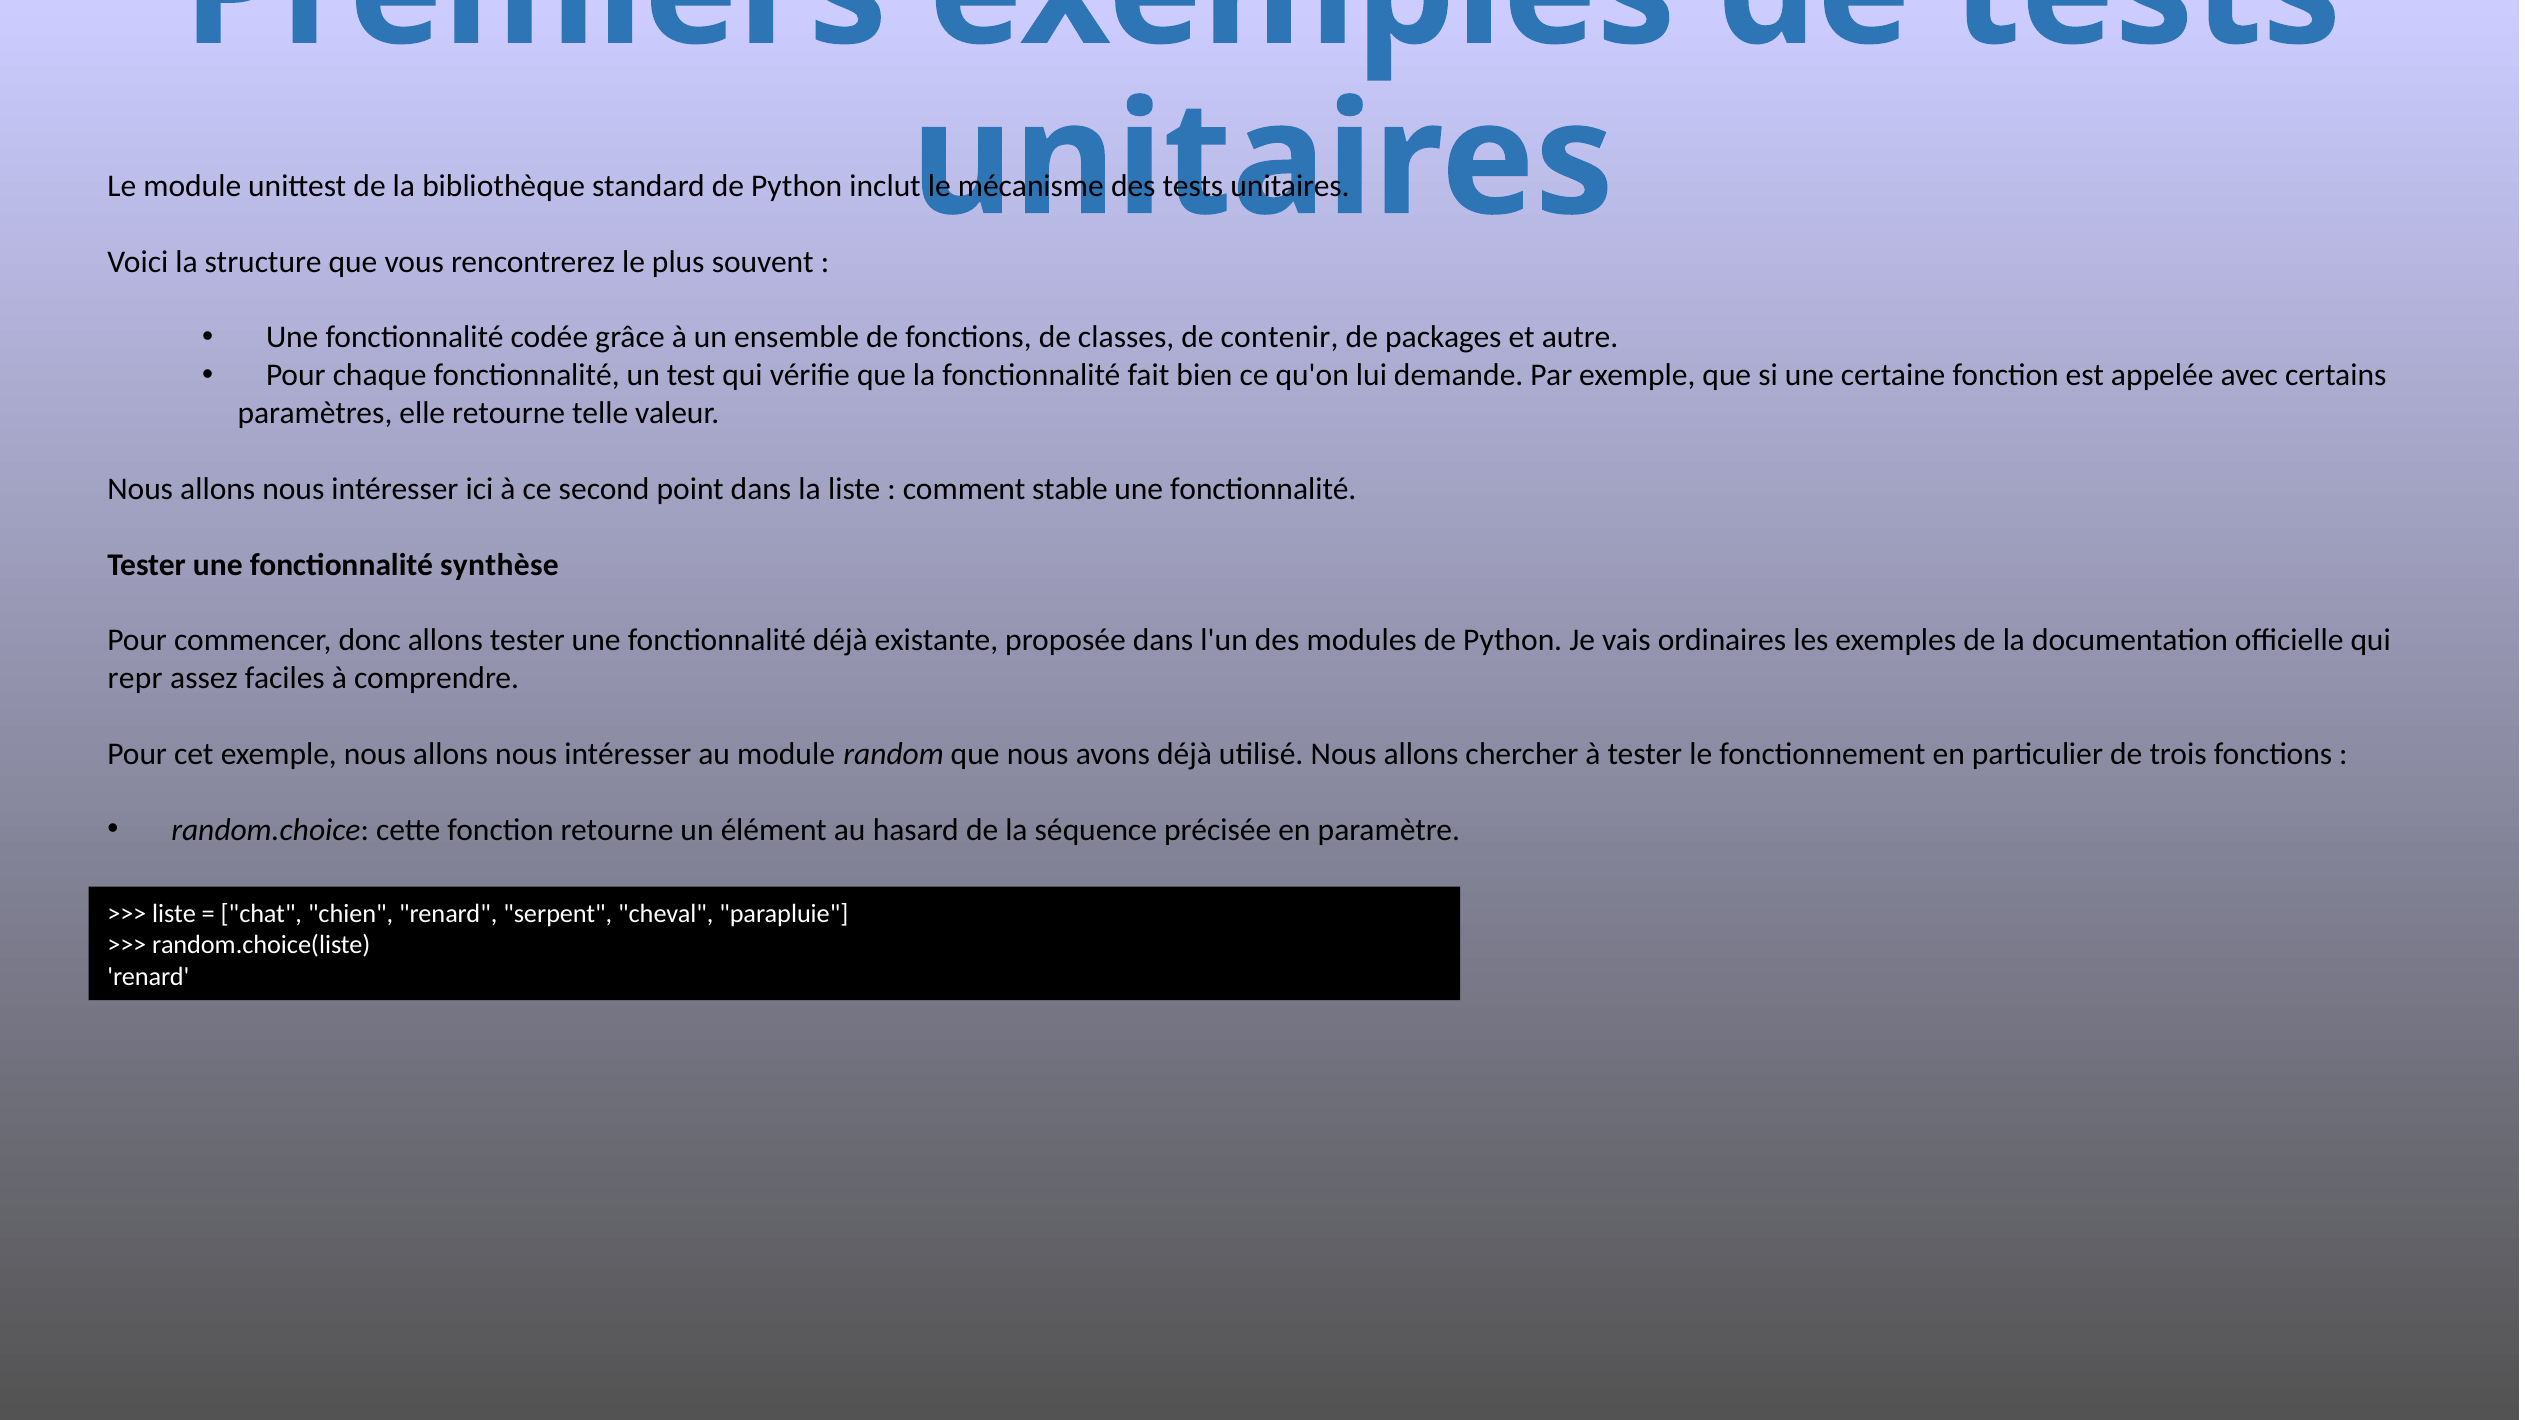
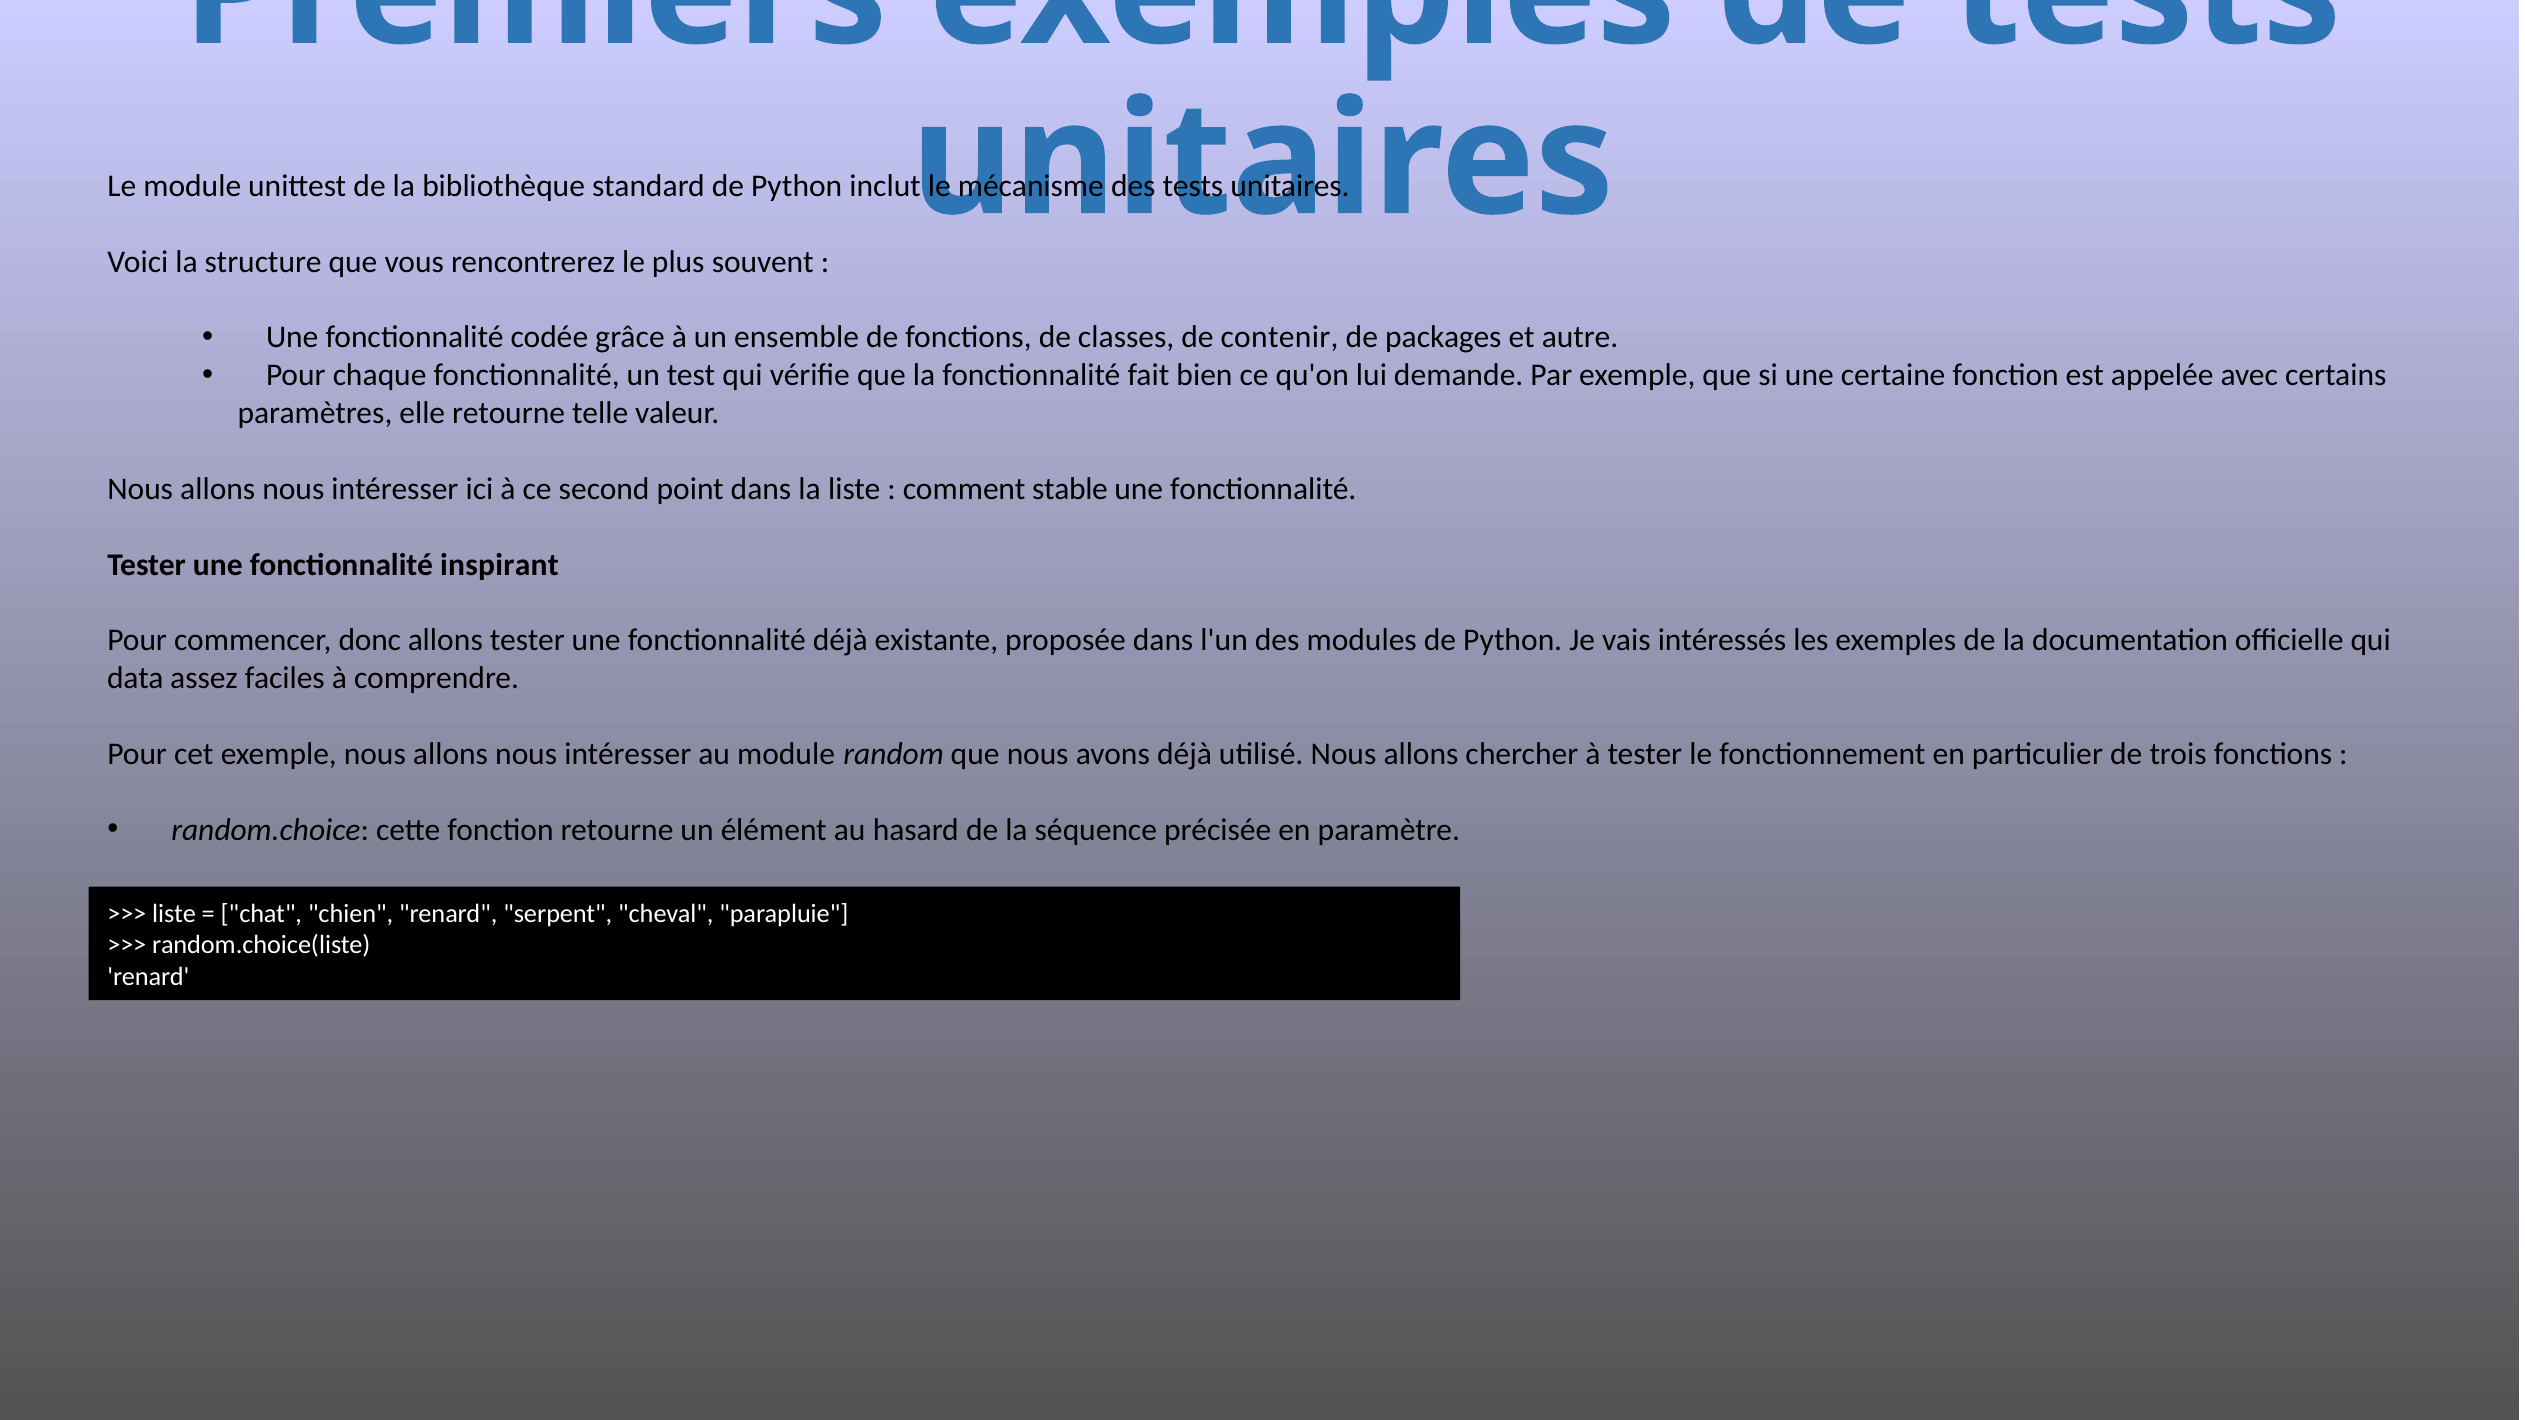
synthèse: synthèse -> inspirant
ordinaires: ordinaires -> intéressés
repr: repr -> data
